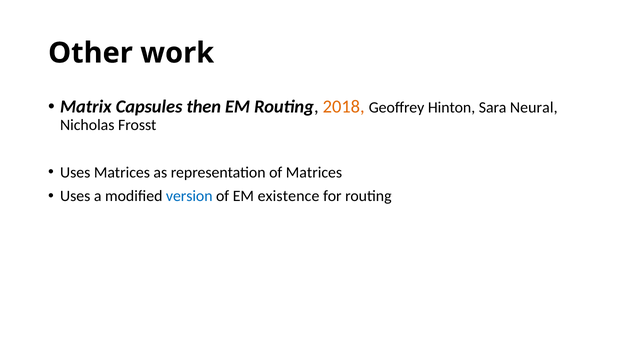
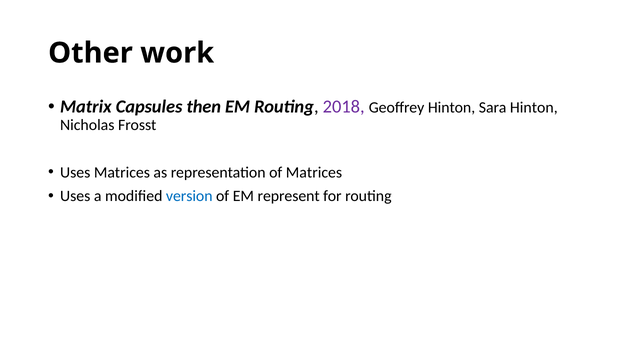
2018 colour: orange -> purple
Sara Neural: Neural -> Hinton
existence: existence -> represent
